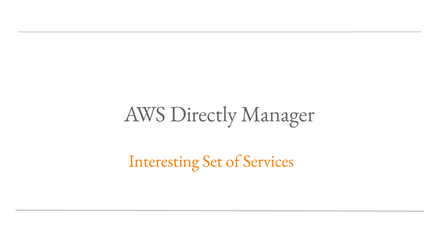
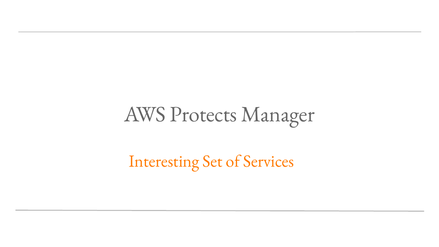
Directly: Directly -> Protects
